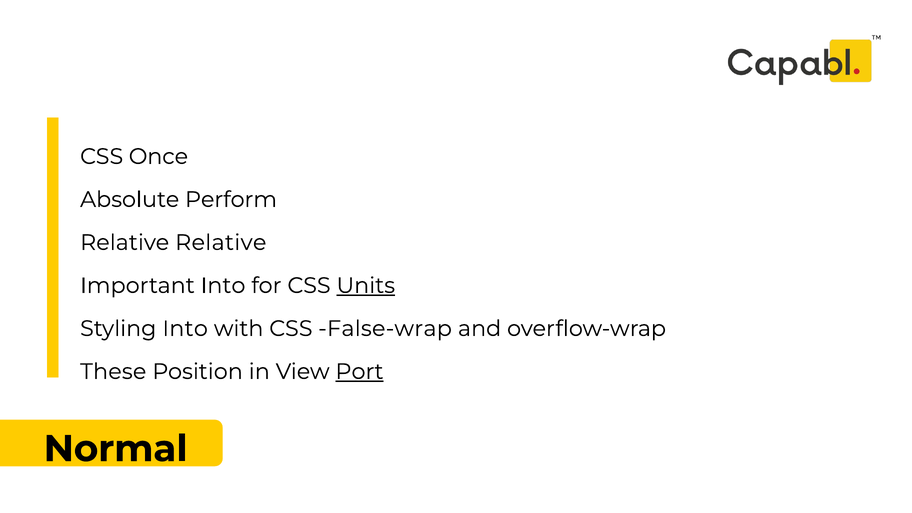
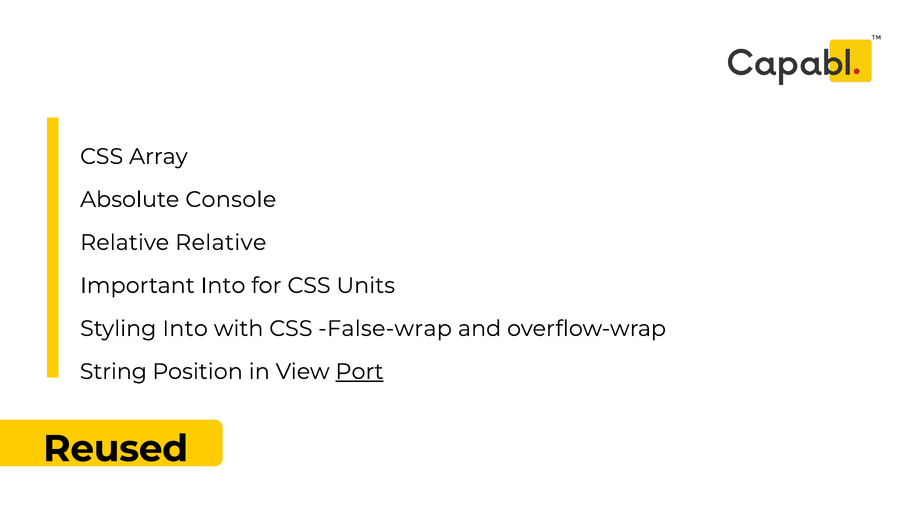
Once: Once -> Array
Perform: Perform -> Console
Units underline: present -> none
These: These -> String
Normal: Normal -> Reused
